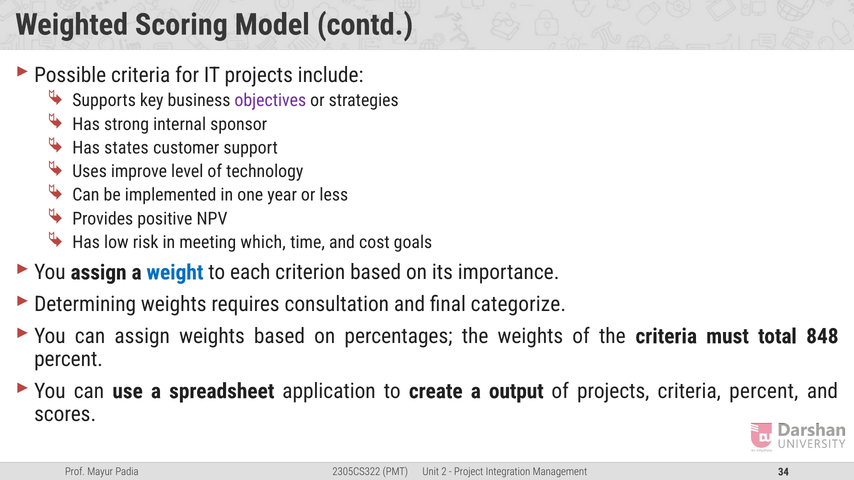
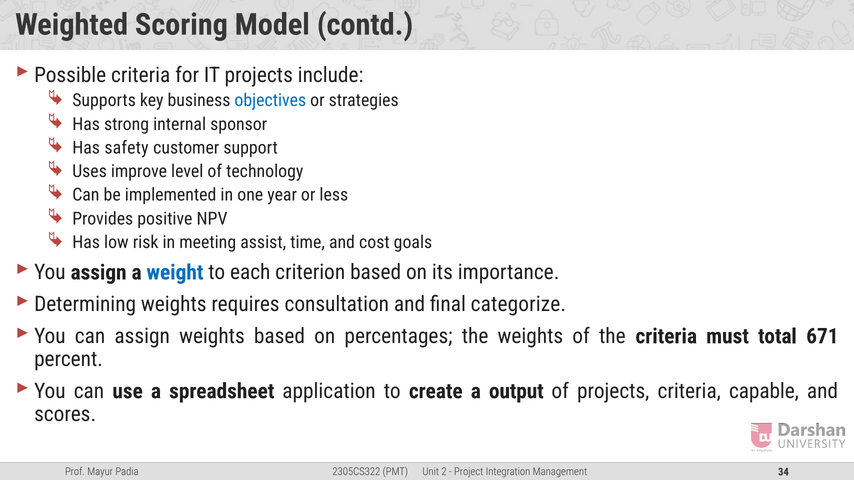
objectives colour: purple -> blue
states: states -> safety
which: which -> assist
848: 848 -> 671
criteria percent: percent -> capable
